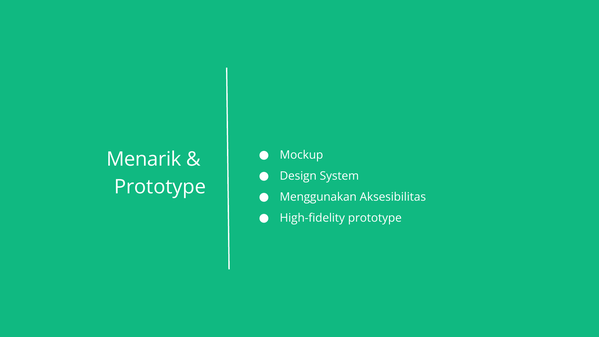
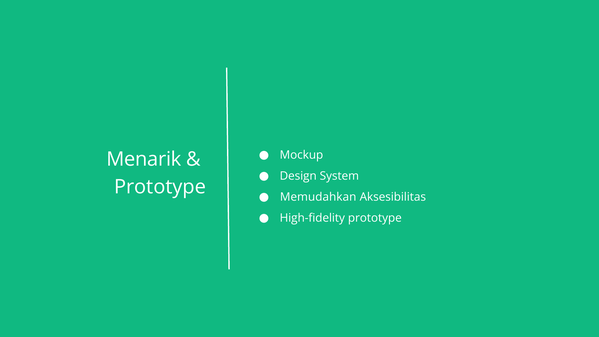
Menggunakan: Menggunakan -> Memudahkan
